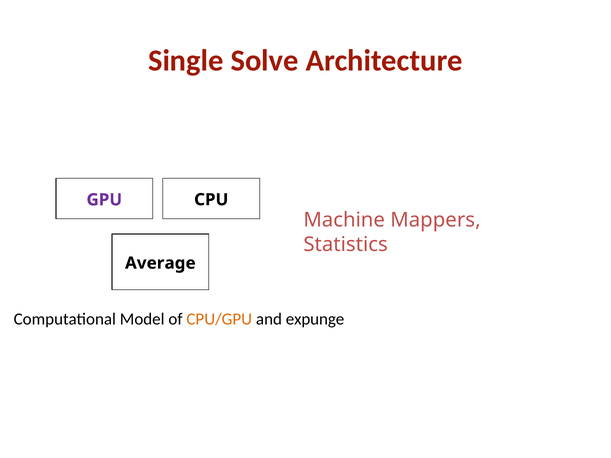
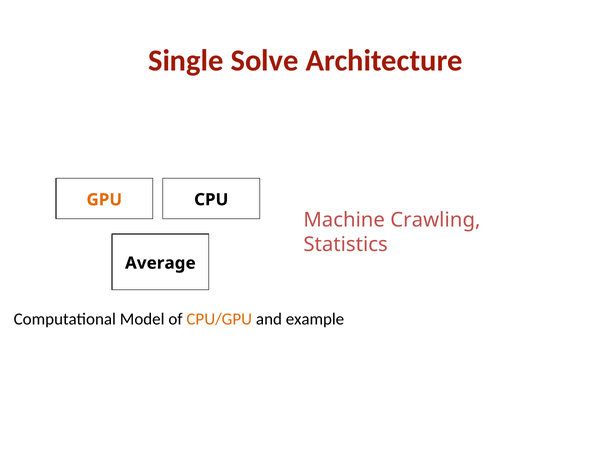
GPU colour: purple -> orange
Mappers: Mappers -> Crawling
expunge: expunge -> example
